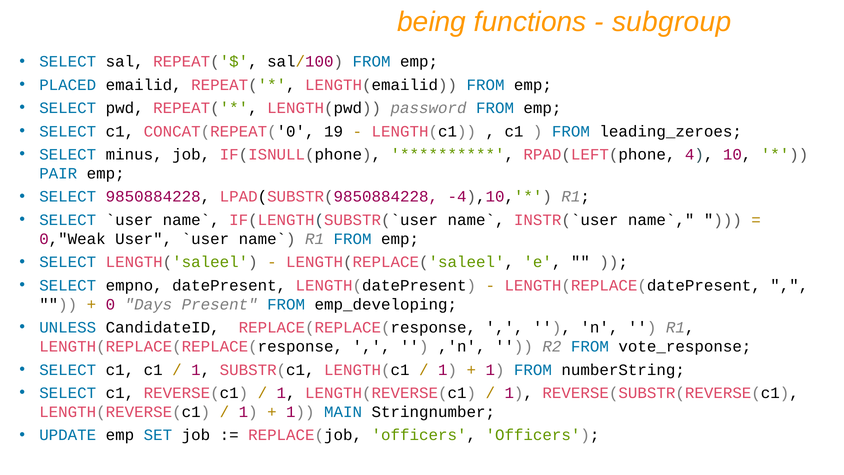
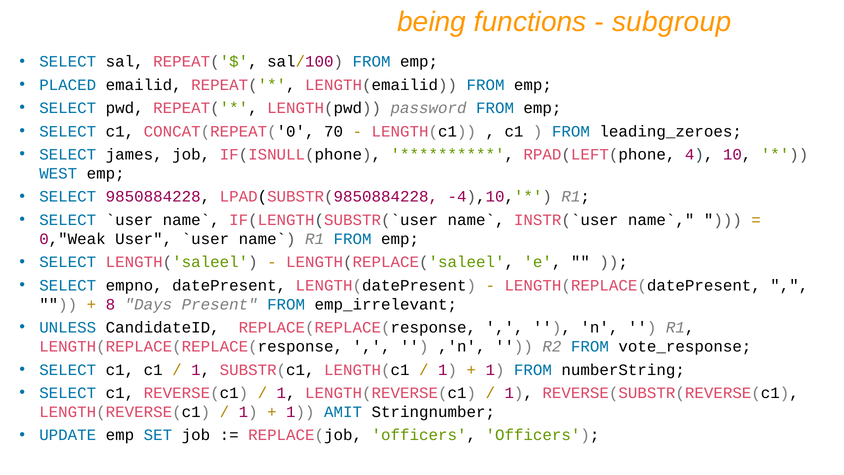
19: 19 -> 70
minus: minus -> james
PAIR: PAIR -> WEST
0: 0 -> 8
emp_developing: emp_developing -> emp_irrelevant
MAIN: MAIN -> AMIT
